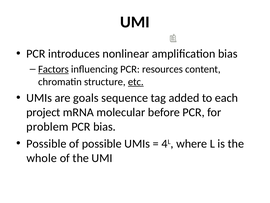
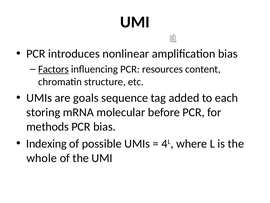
etc underline: present -> none
project: project -> storing
problem: problem -> methods
Possible at (46, 143): Possible -> Indexing
